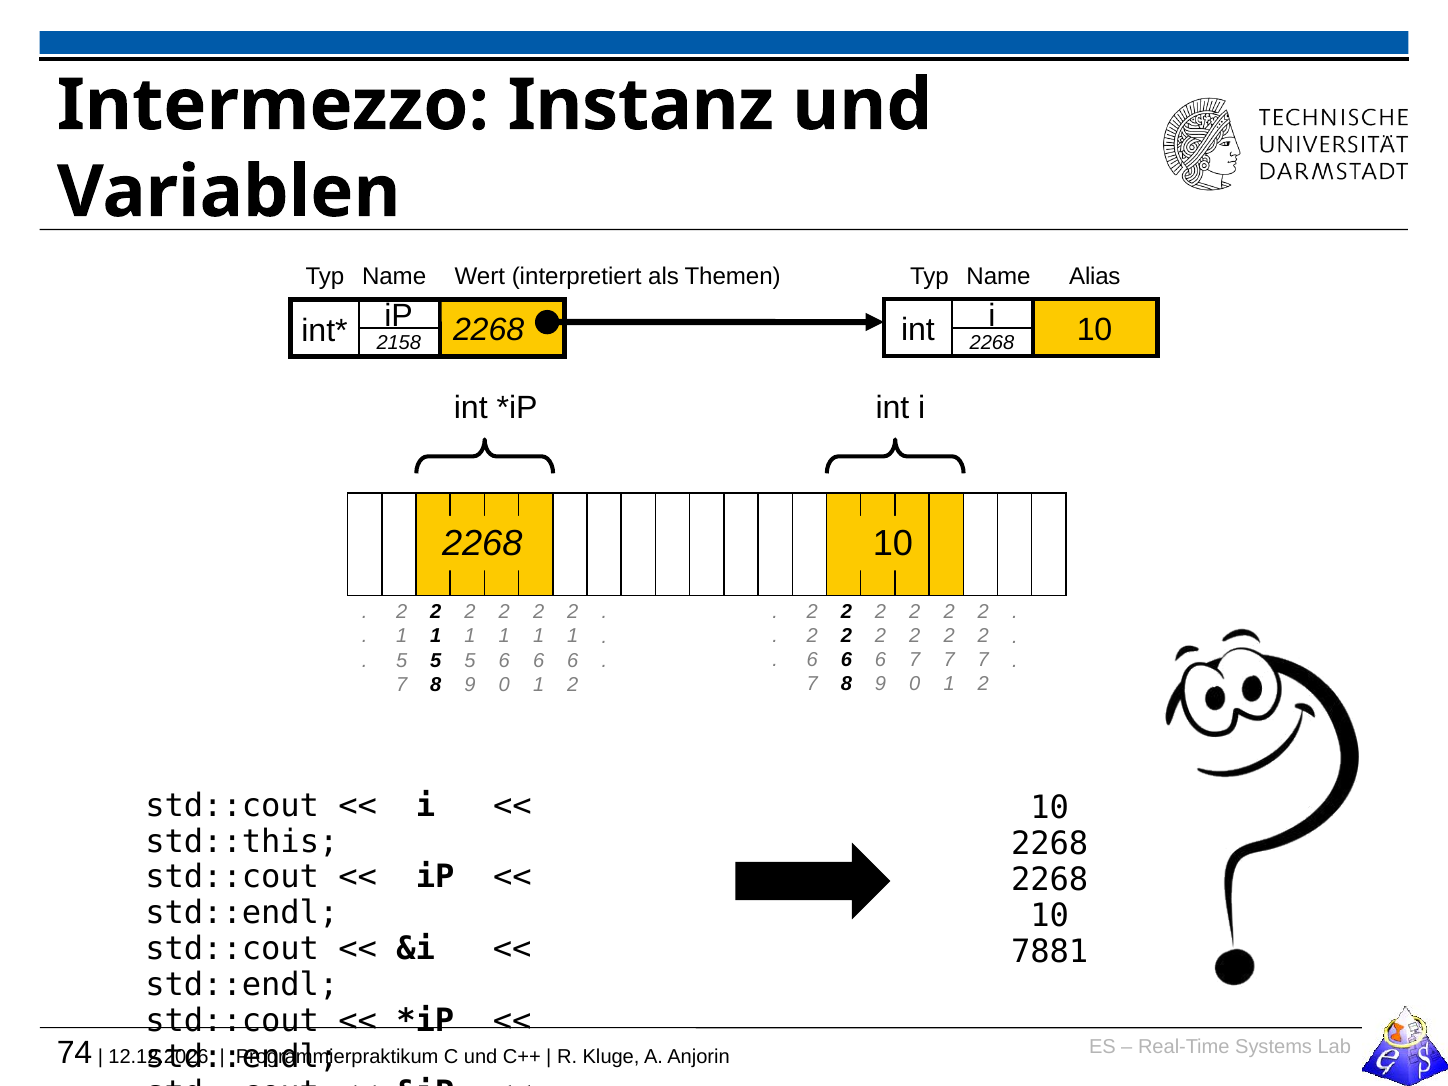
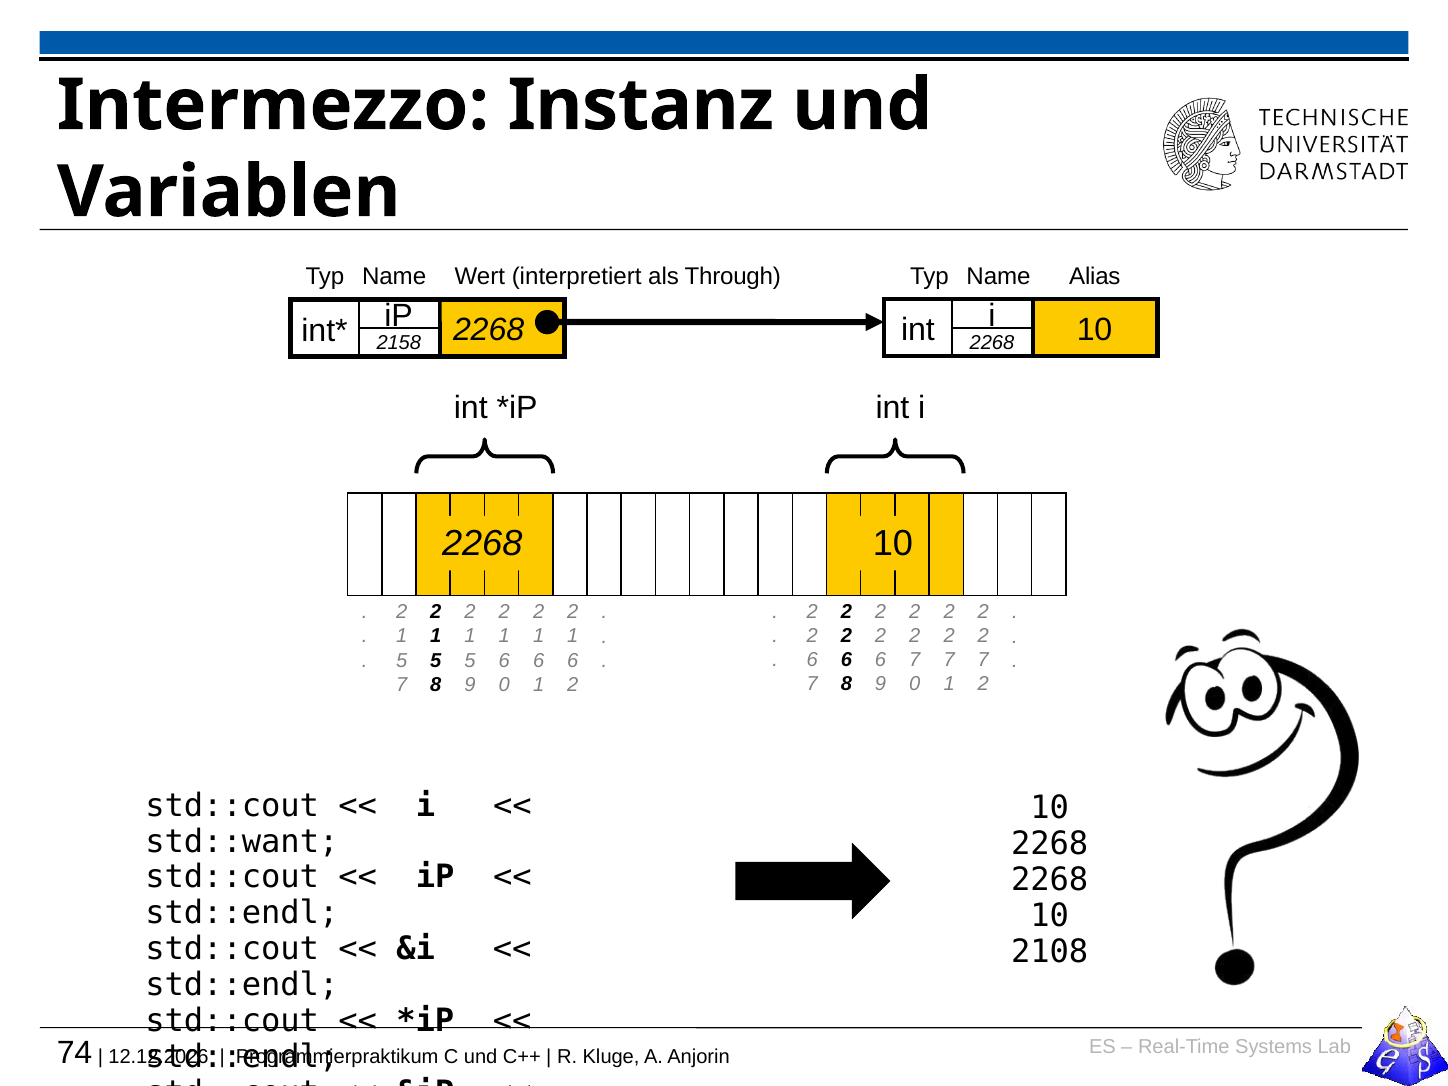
Themen: Themen -> Through
std::this: std::this -> std::want
7881: 7881 -> 2108
